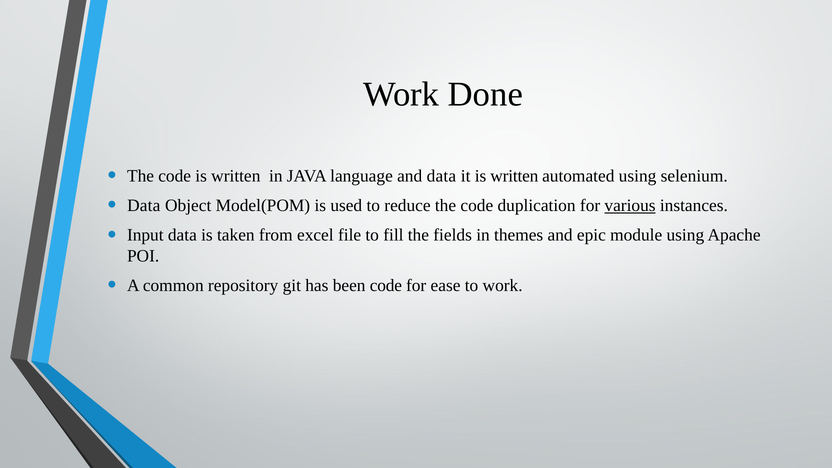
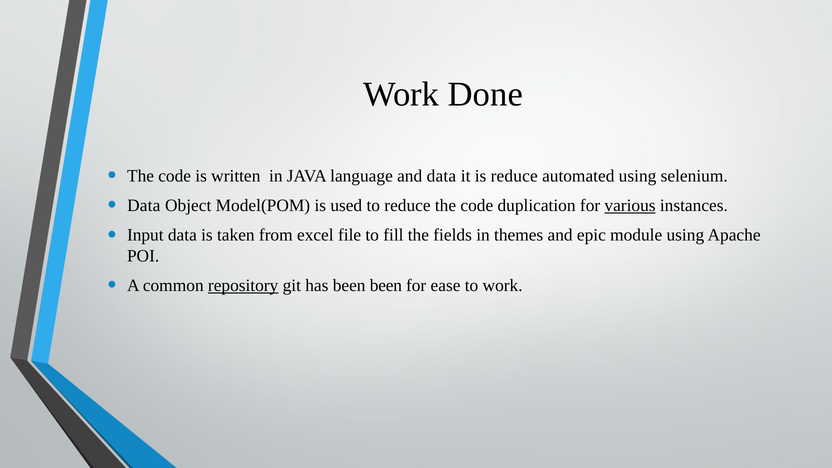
it is written: written -> reduce
repository underline: none -> present
been code: code -> been
